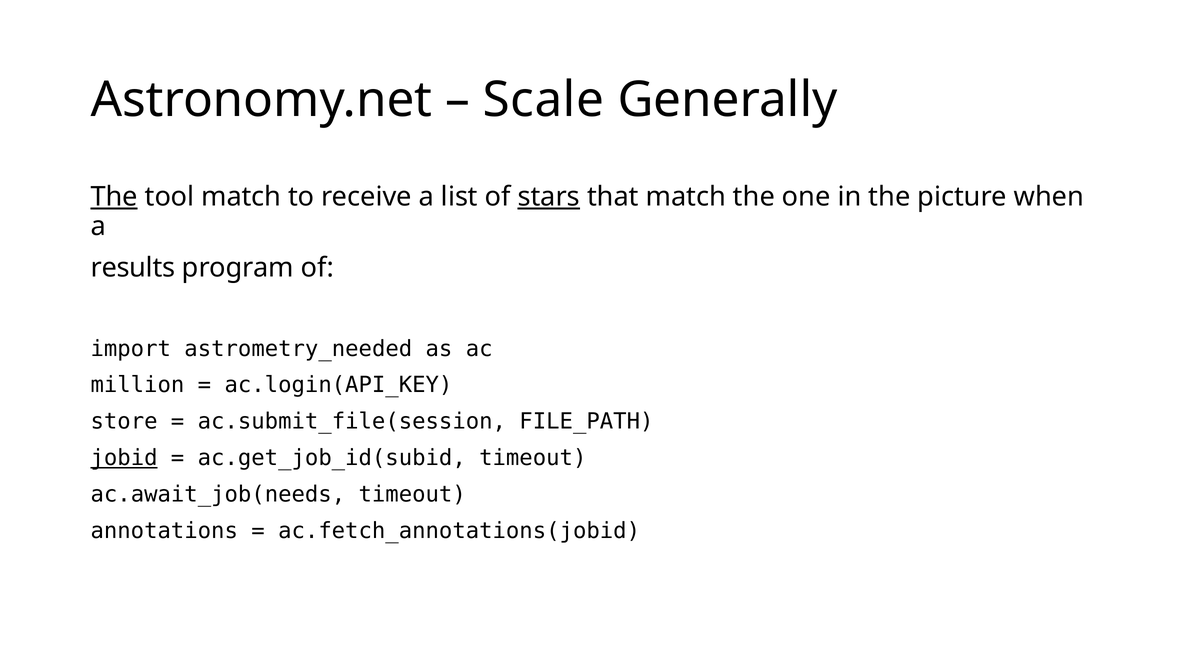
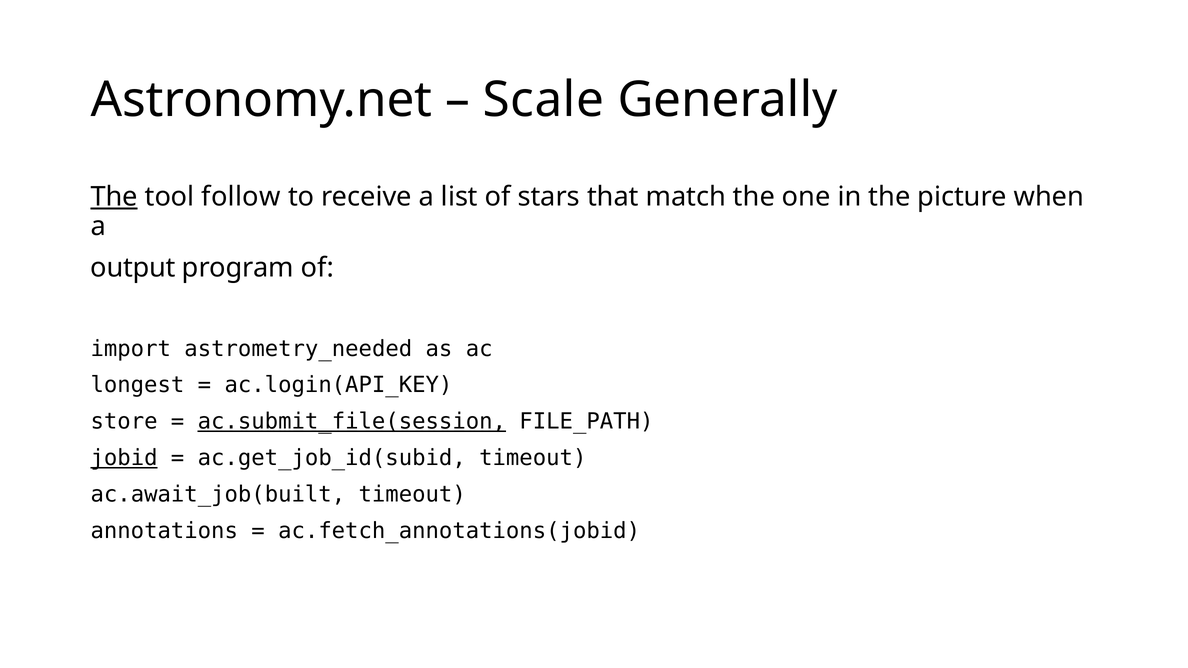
tool match: match -> follow
stars underline: present -> none
results: results -> output
million: million -> longest
ac.submit_file(session underline: none -> present
ac.await_job(needs: ac.await_job(needs -> ac.await_job(built
